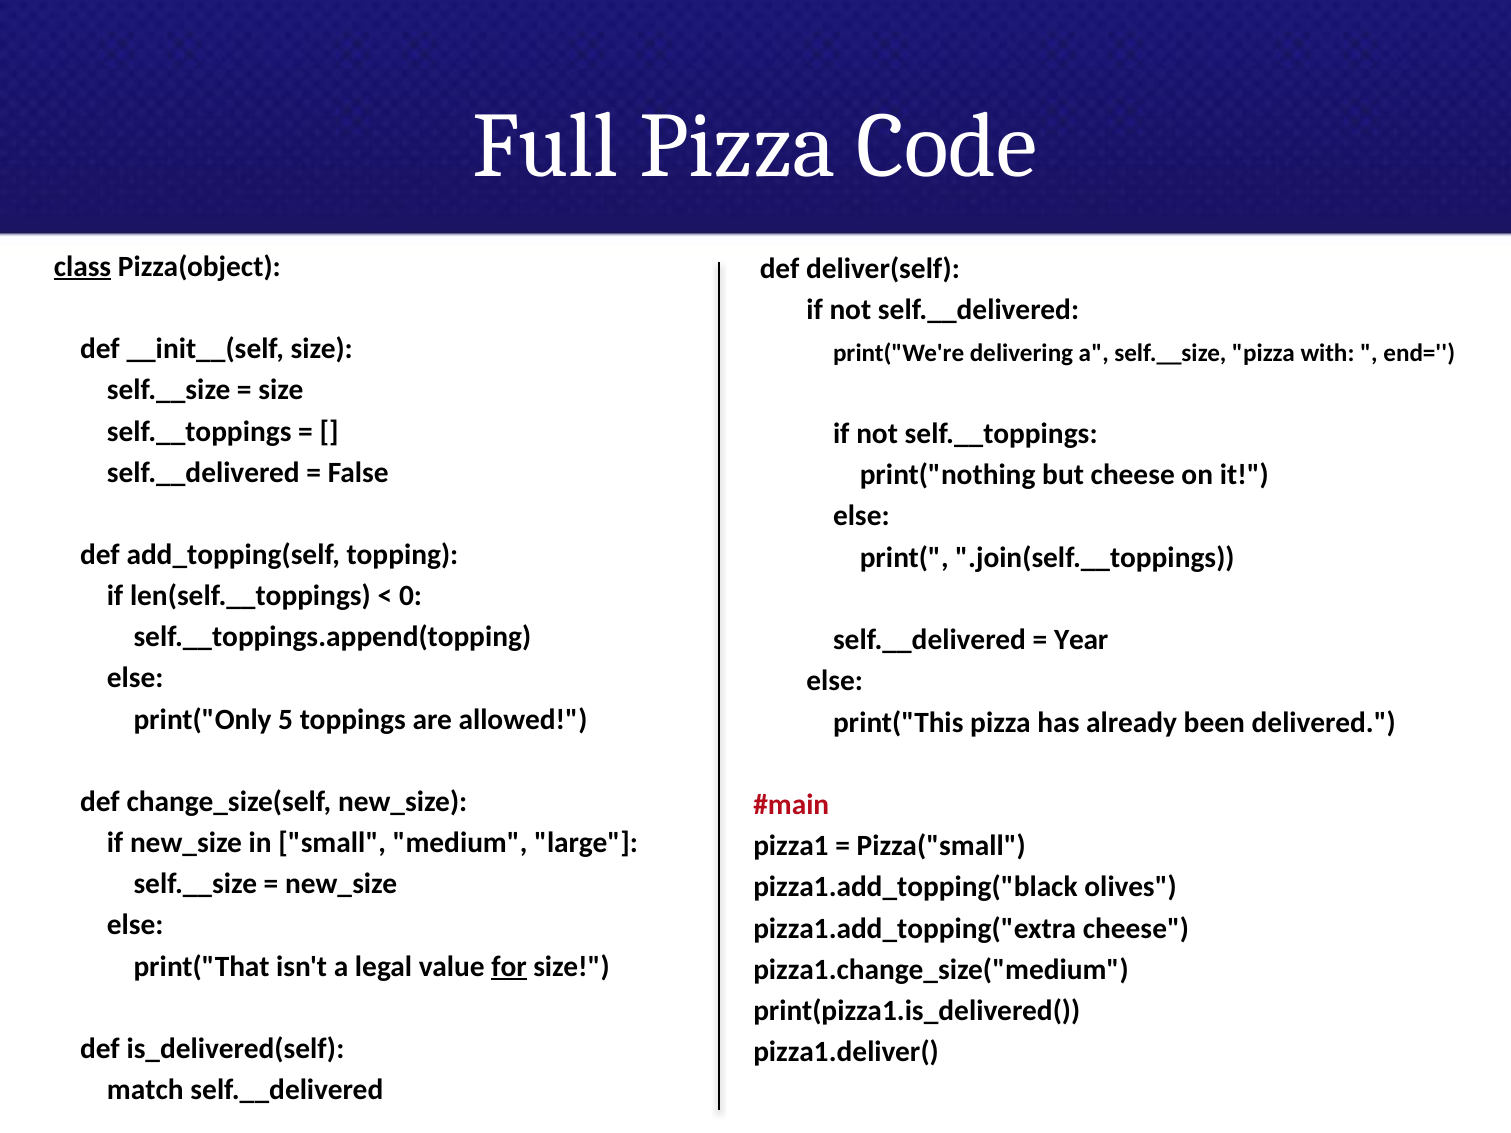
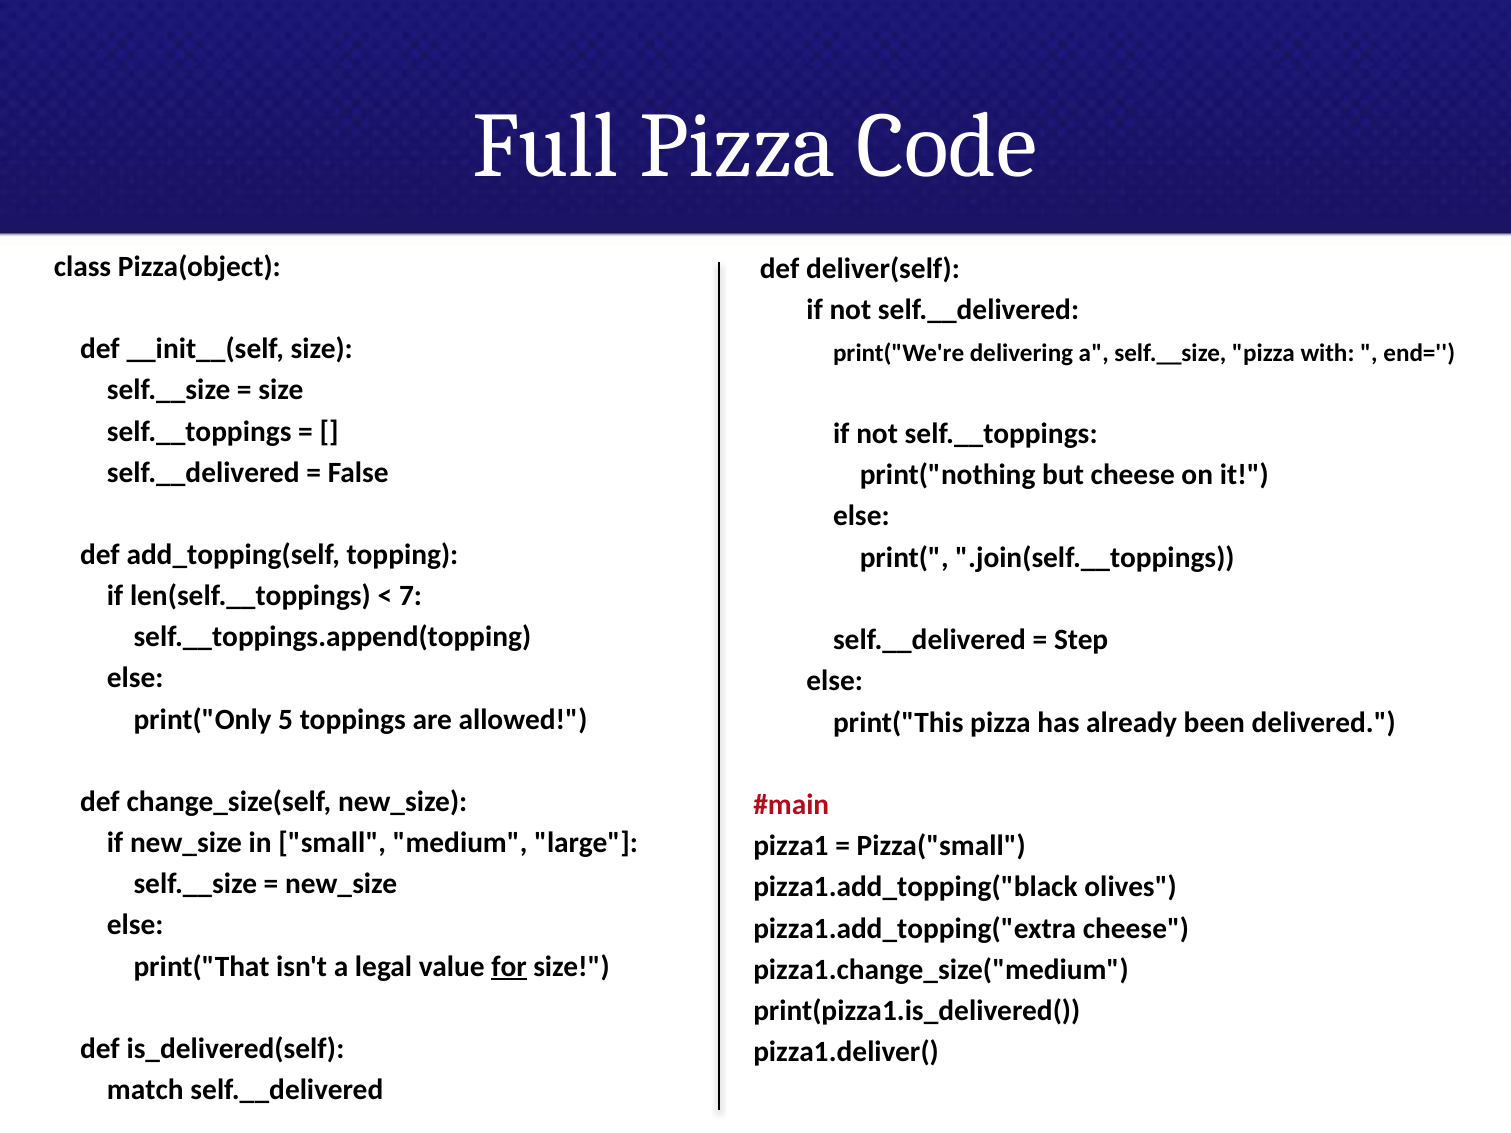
class underline: present -> none
0: 0 -> 7
Year: Year -> Step
